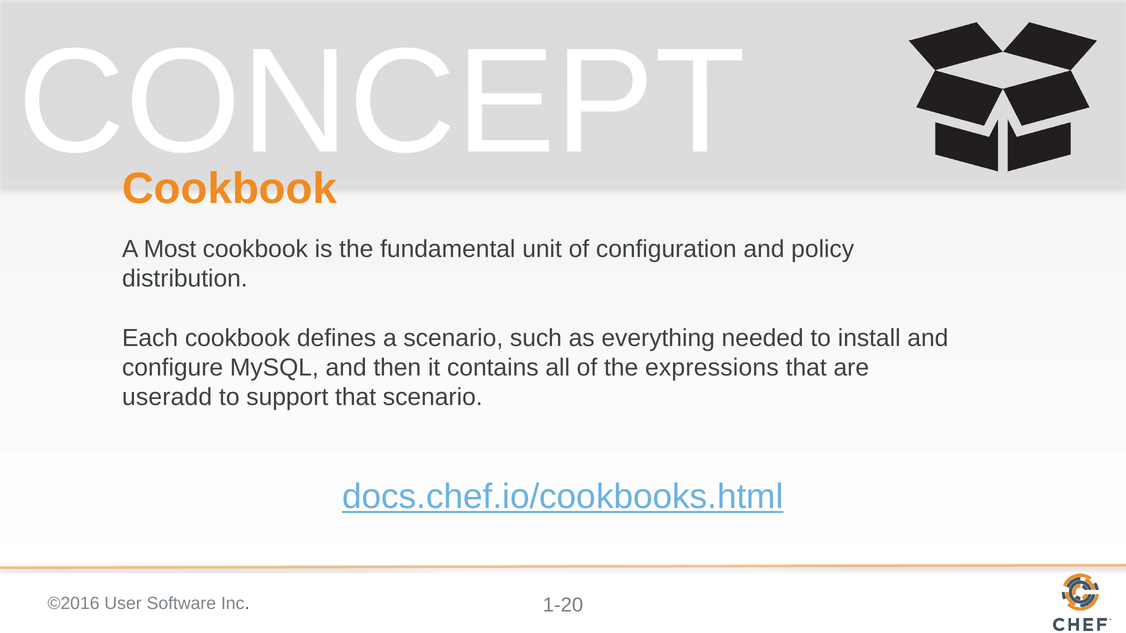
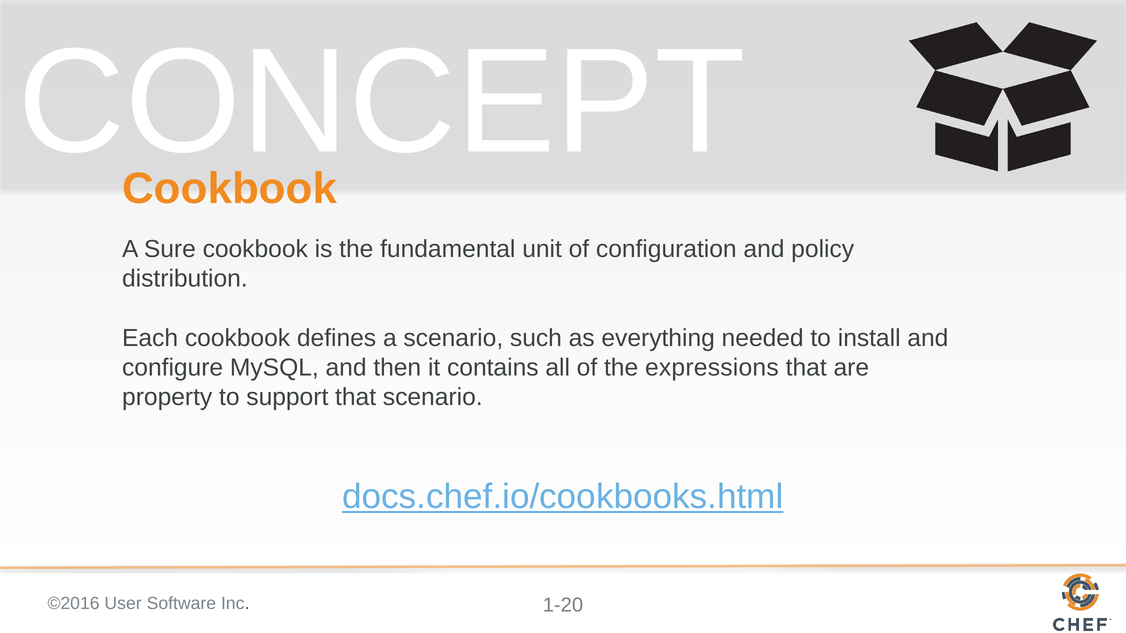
Most: Most -> Sure
useradd: useradd -> property
